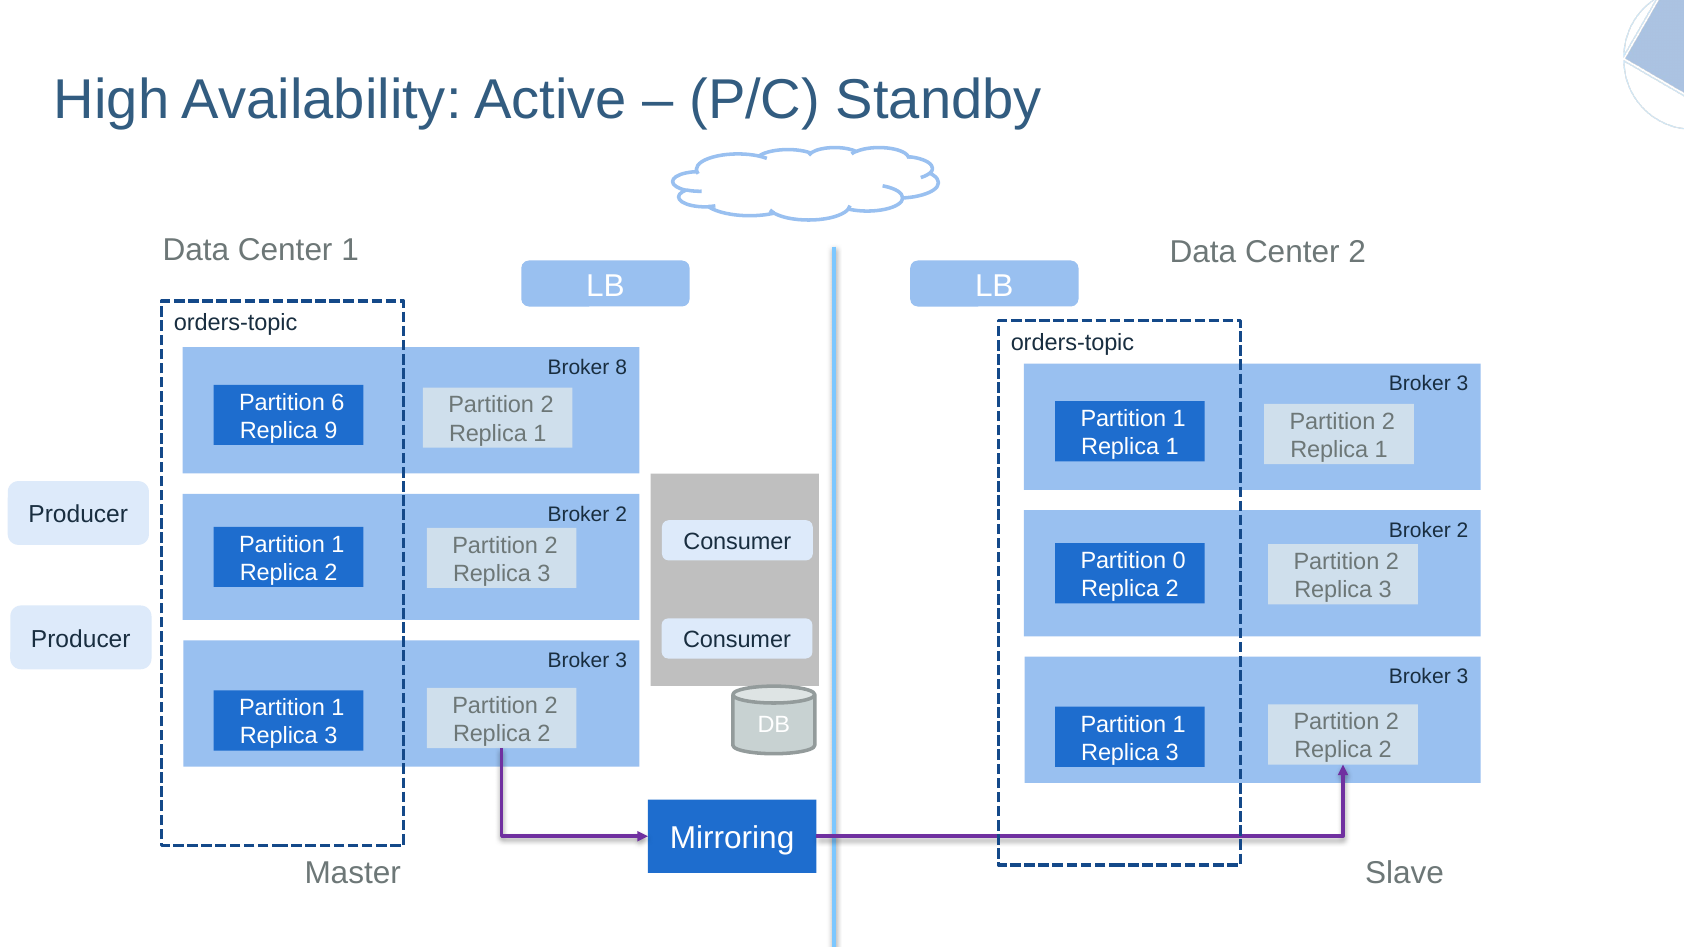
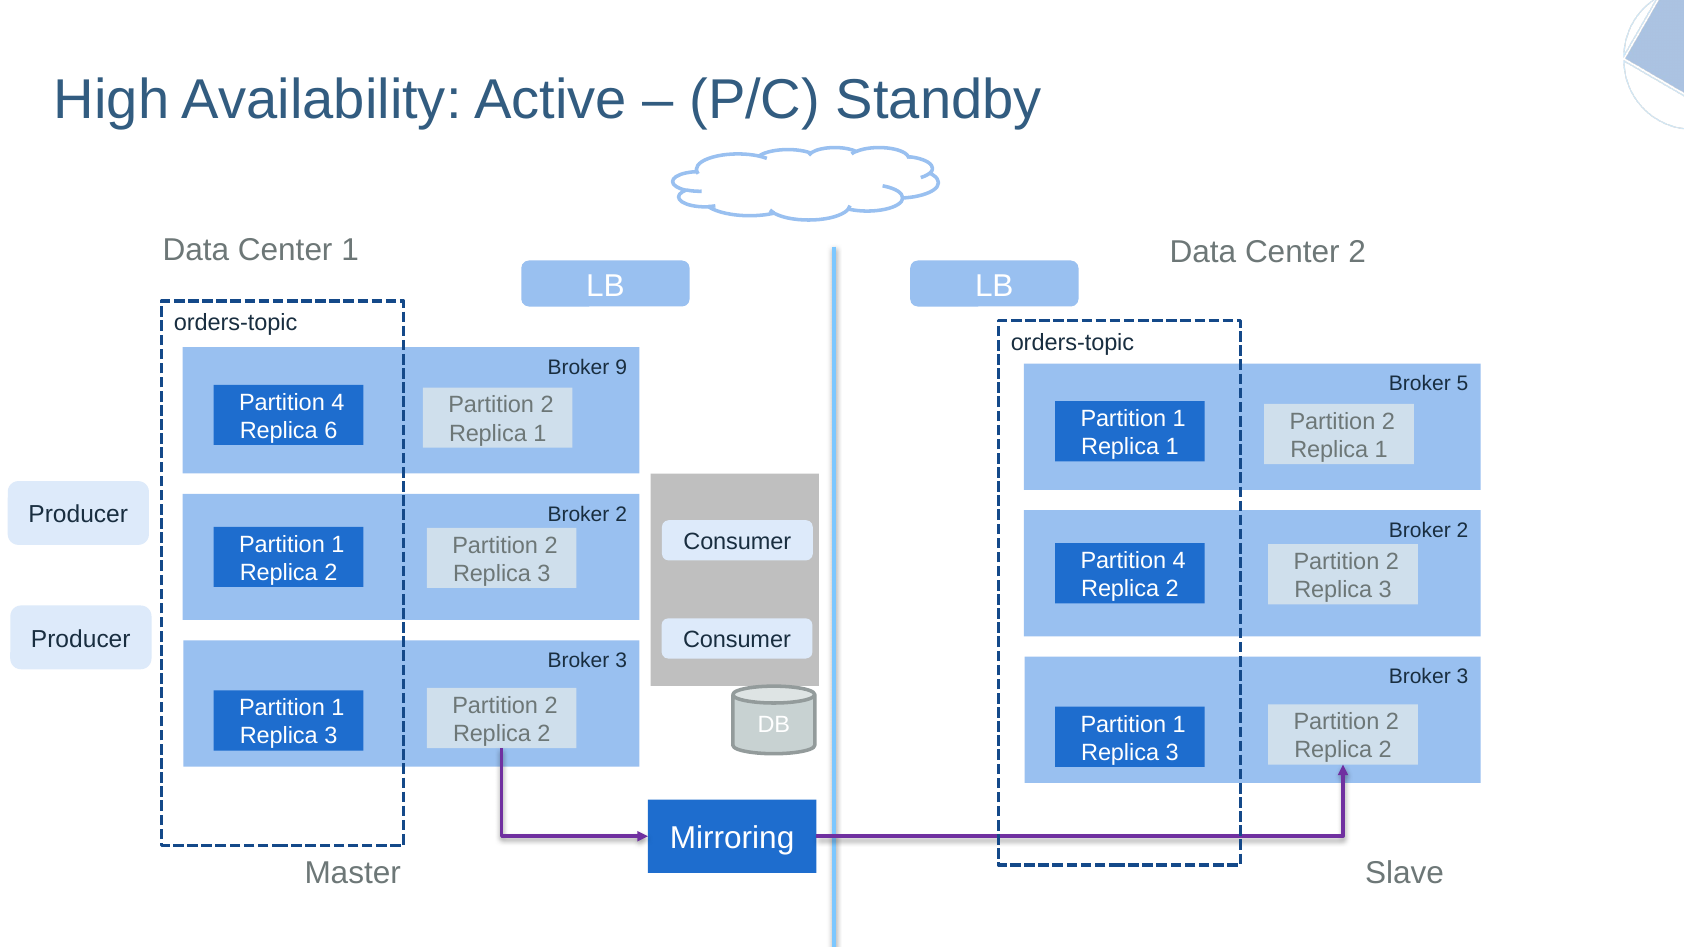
8: 8 -> 9
3 at (1462, 384): 3 -> 5
6 at (338, 403): 6 -> 4
9: 9 -> 6
0 at (1179, 561): 0 -> 4
